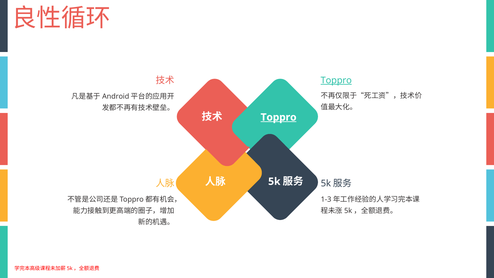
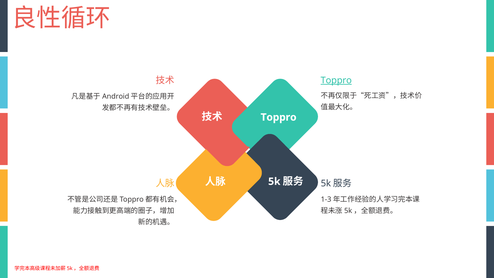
Toppro at (279, 117) underline: present -> none
